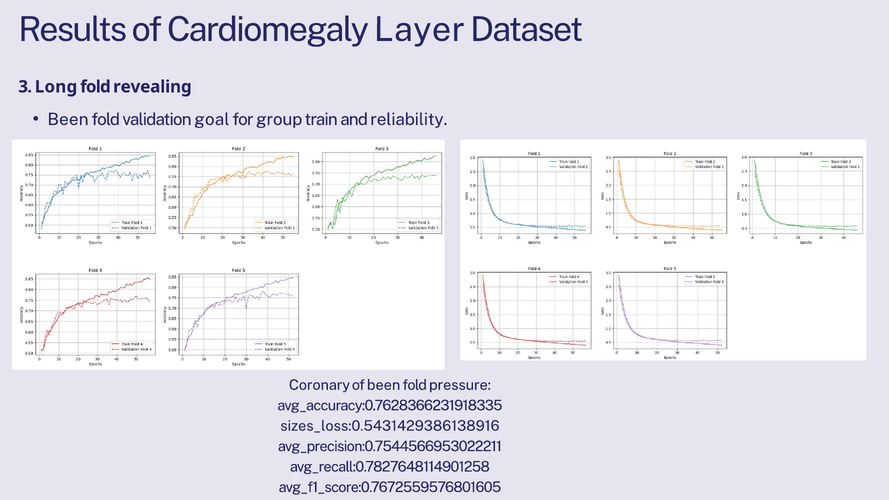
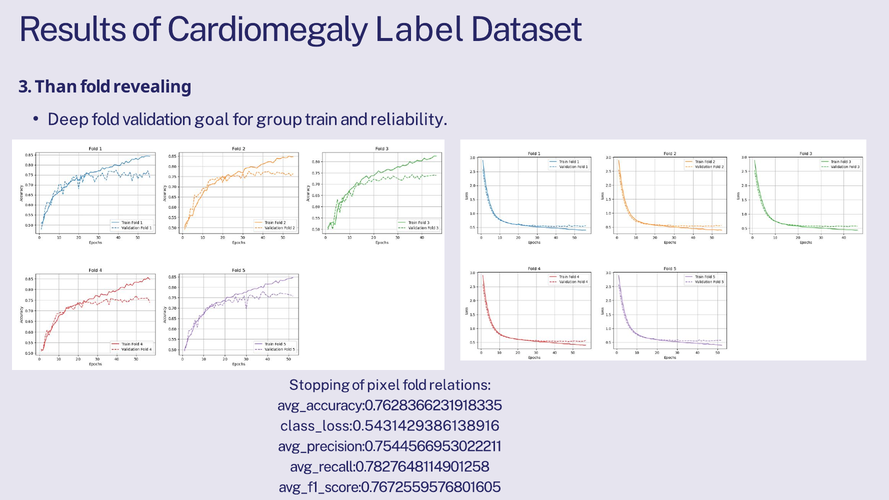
Layer: Layer -> Label
Long: Long -> Than
Been at (68, 119): Been -> Deep
Coronary: Coronary -> Stopping
of been: been -> pixel
pressure: pressure -> relations
sizes_loss:0.5431429386138916: sizes_loss:0.5431429386138916 -> class_loss:0.5431429386138916
